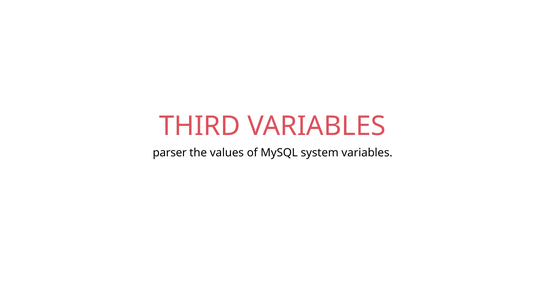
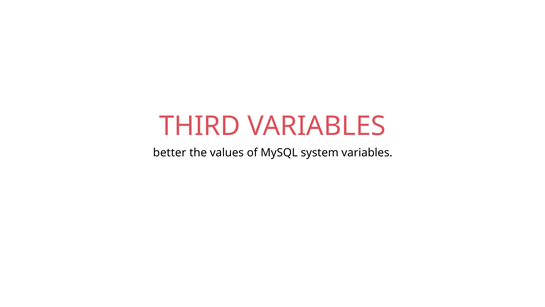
parser: parser -> better
